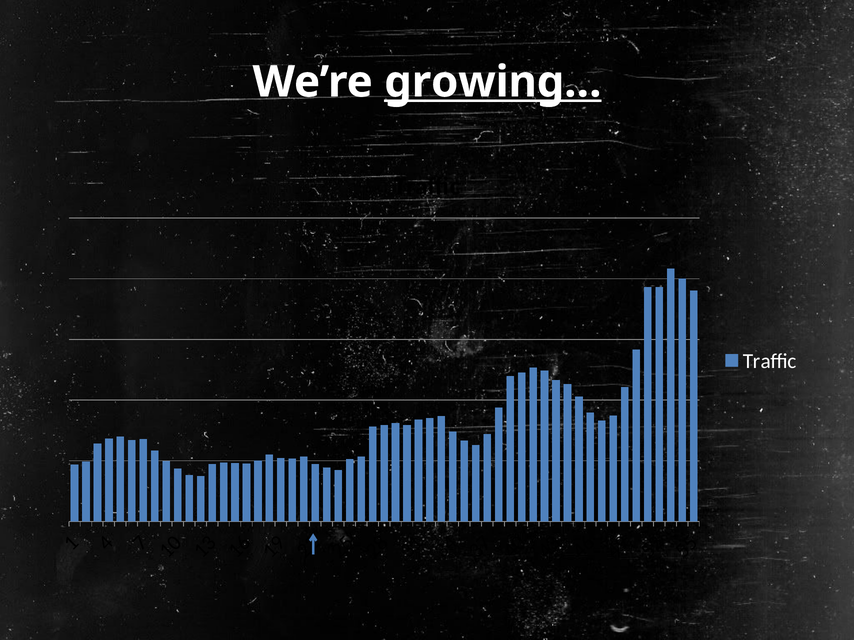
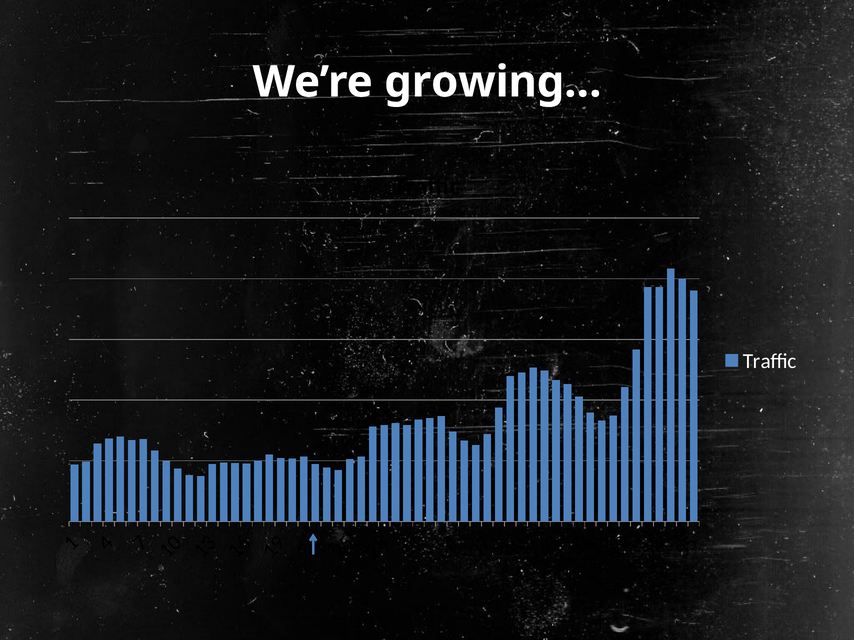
growing… underline: present -> none
